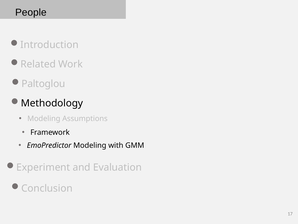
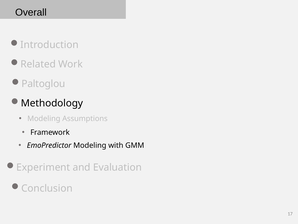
People: People -> Overall
